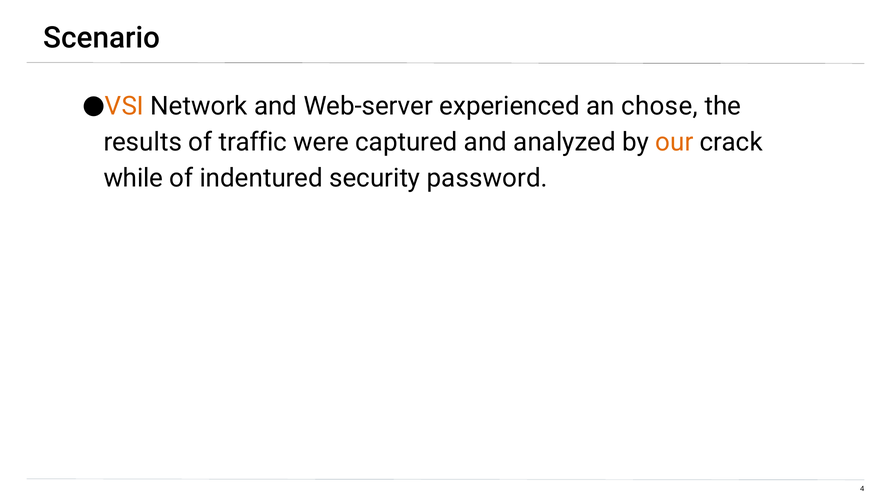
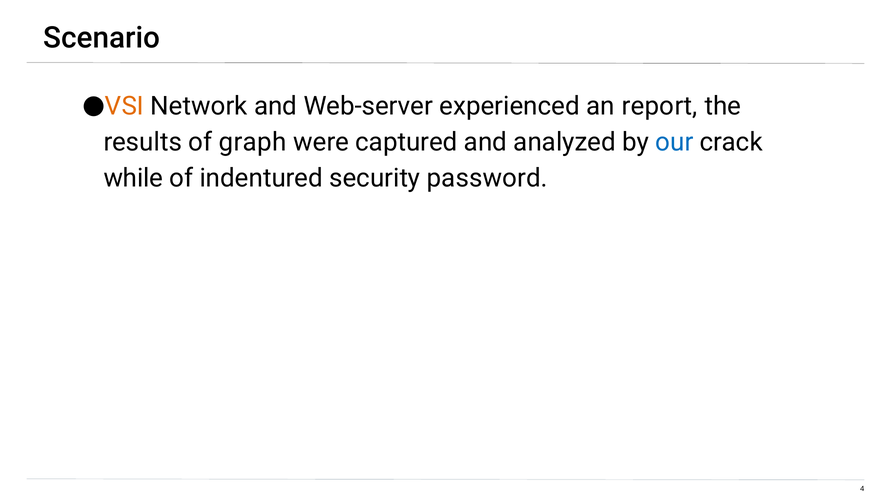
chose: chose -> report
traffic: traffic -> graph
our colour: orange -> blue
